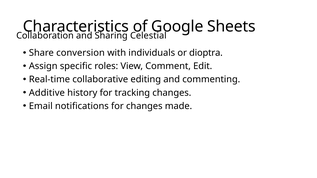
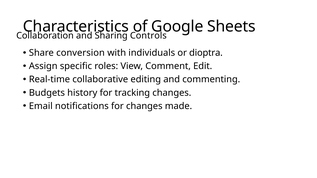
Celestial: Celestial -> Controls
Additive: Additive -> Budgets
